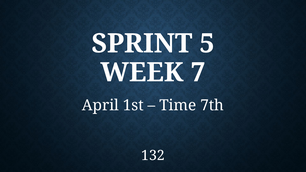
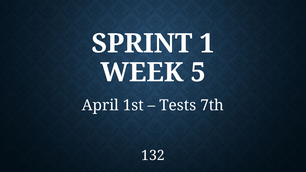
5: 5 -> 1
7: 7 -> 5
Time: Time -> Tests
